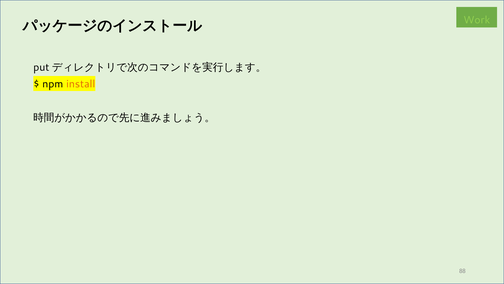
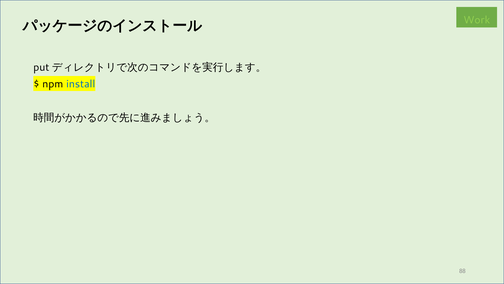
install colour: orange -> blue
